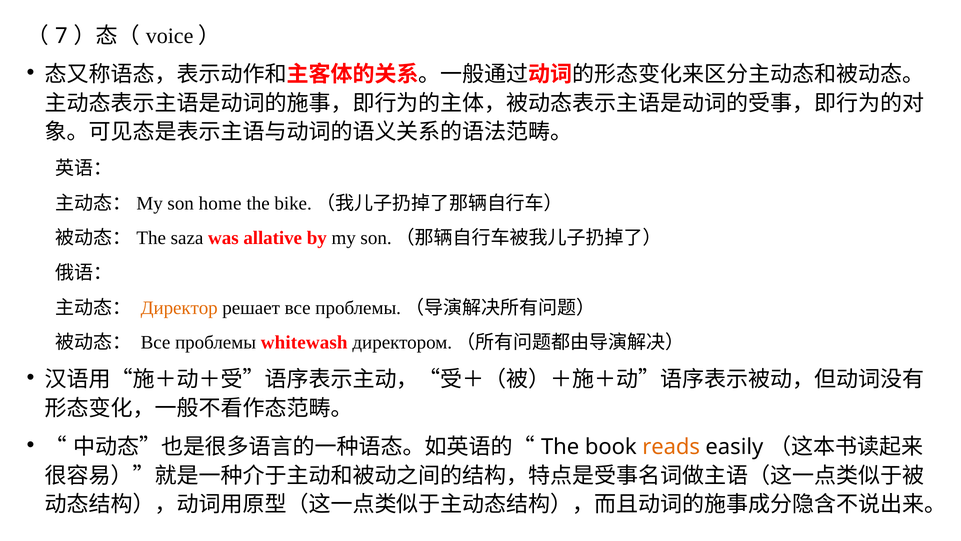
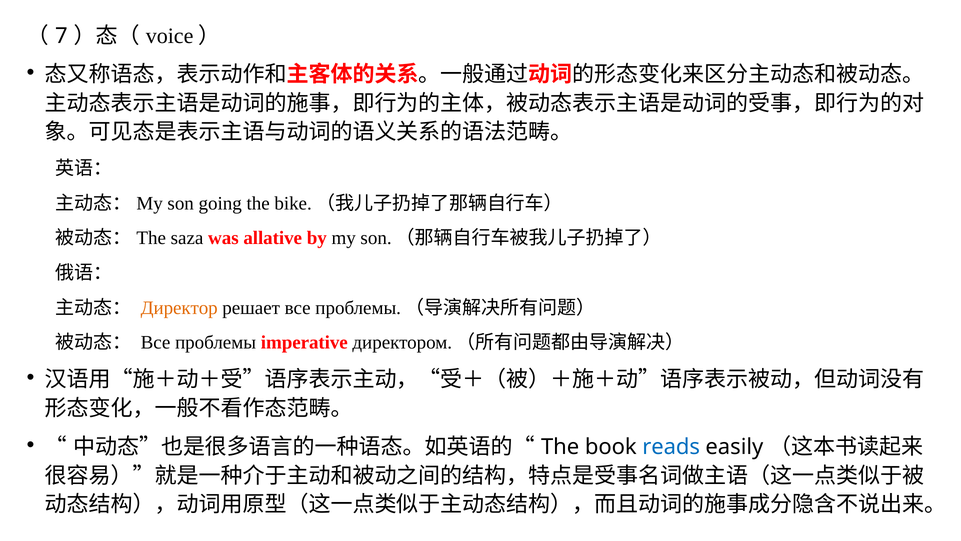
home: home -> going
whitewash: whitewash -> imperative
reads colour: orange -> blue
